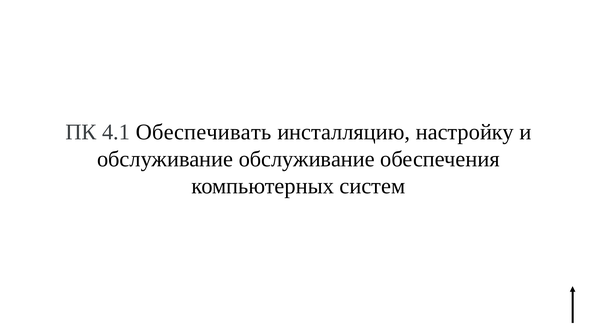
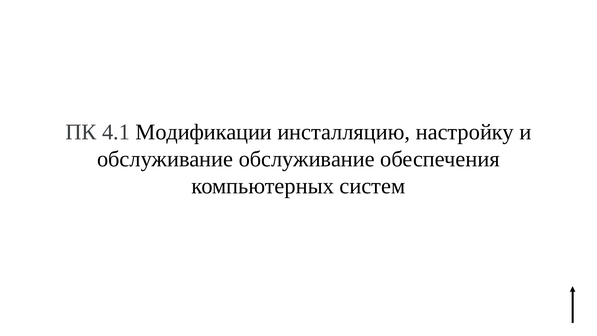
Обеспечивать: Обеспечивать -> Модификации
